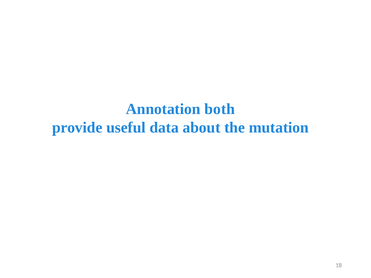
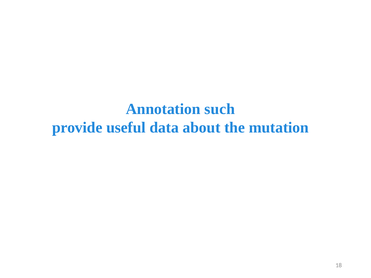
both: both -> such
